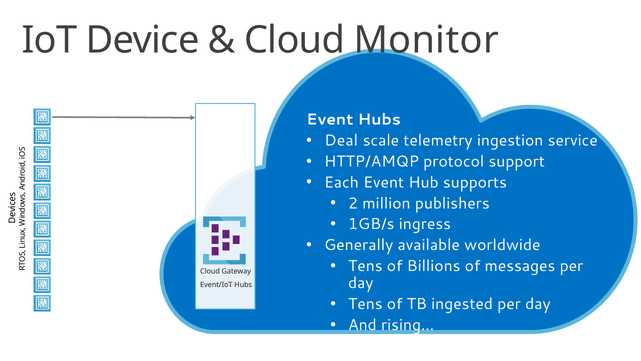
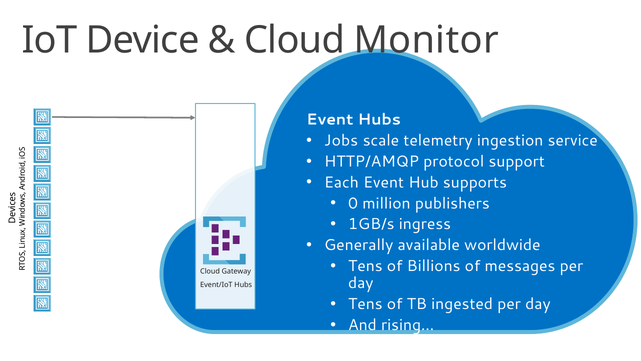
Deal: Deal -> Jobs
2: 2 -> 0
